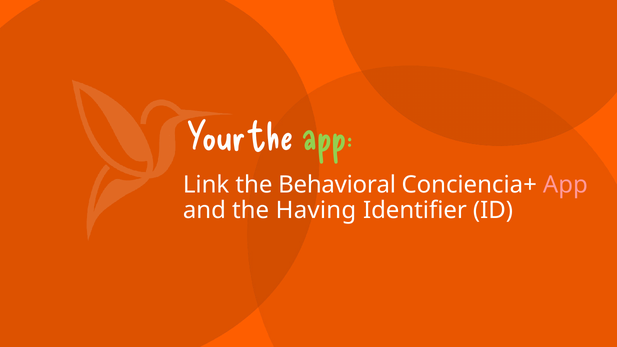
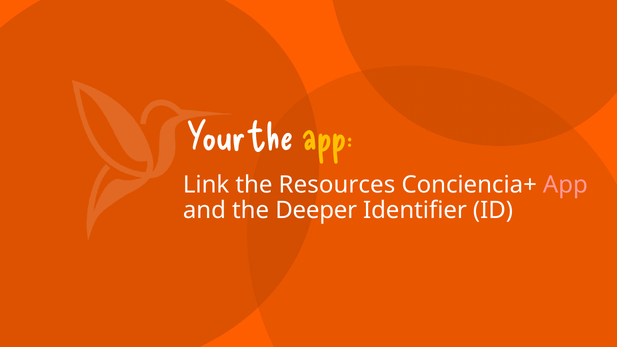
app at (327, 137) colour: light green -> yellow
Behavioral: Behavioral -> Resources
Having: Having -> Deeper
